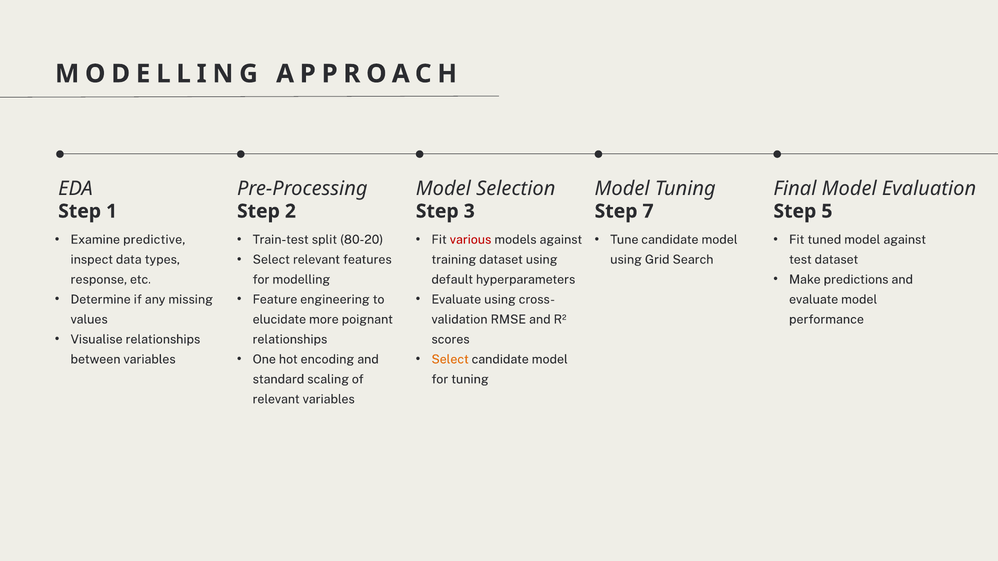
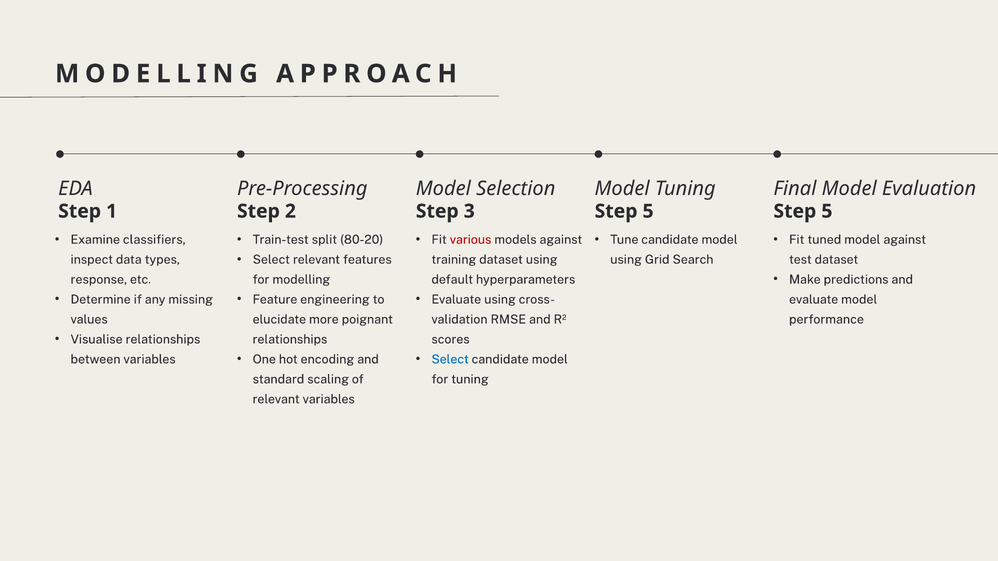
7 at (648, 211): 7 -> 5
predictive: predictive -> classifiers
Select at (450, 360) colour: orange -> blue
